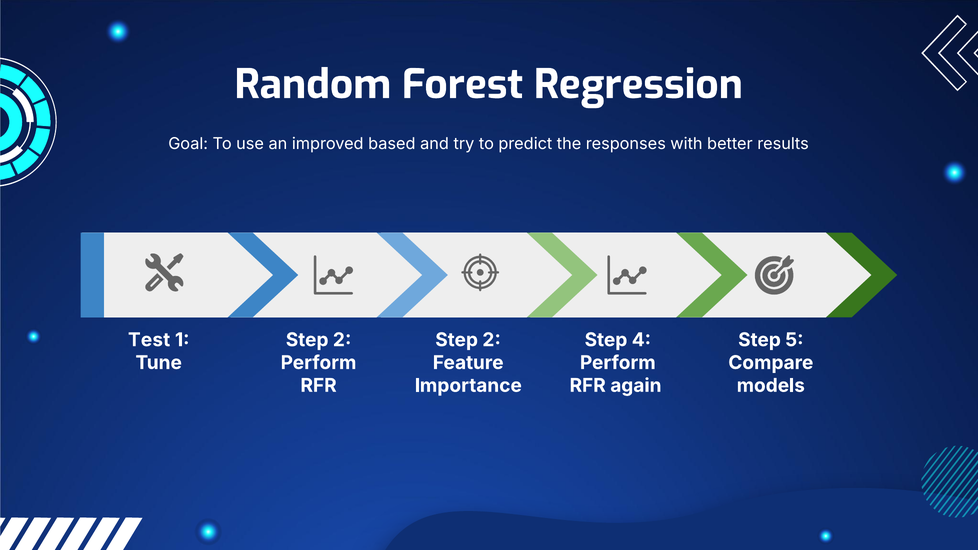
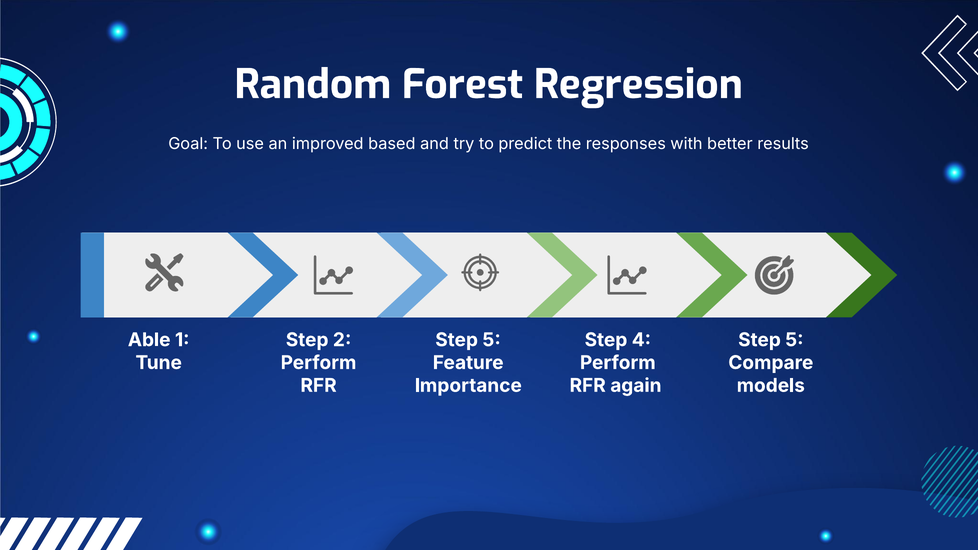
Test: Test -> Able
2 at (492, 340): 2 -> 5
